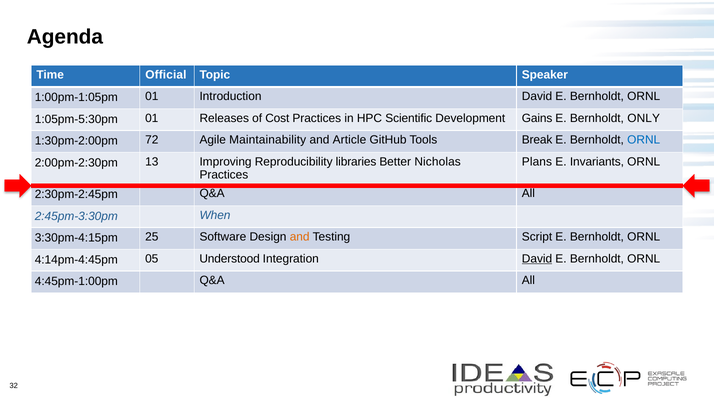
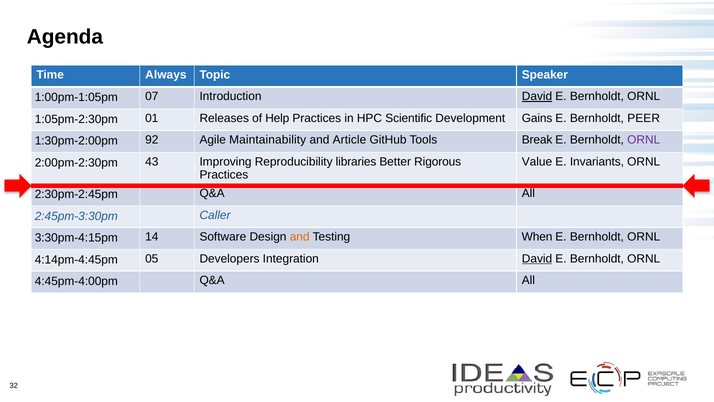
Official: Official -> Always
1:00pm-1:05pm 01: 01 -> 07
David at (537, 96) underline: none -> present
1:05pm-5:30pm: 1:05pm-5:30pm -> 1:05pm-2:30pm
Cost: Cost -> Help
ONLY: ONLY -> PEER
72: 72 -> 92
ORNL at (644, 140) colour: blue -> purple
Plans: Plans -> Value
13: 13 -> 43
Nicholas: Nicholas -> Rigorous
When: When -> Caller
25: 25 -> 14
Script: Script -> When
Understood: Understood -> Developers
4:45pm-1:00pm: 4:45pm-1:00pm -> 4:45pm-4:00pm
